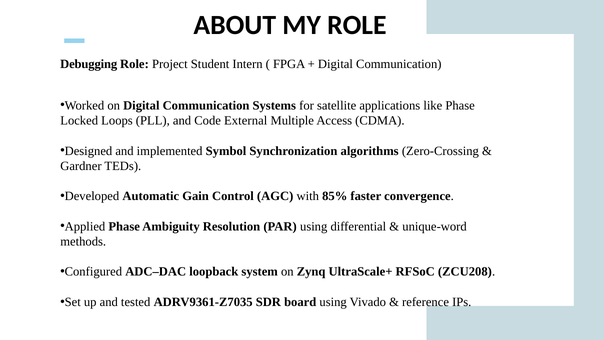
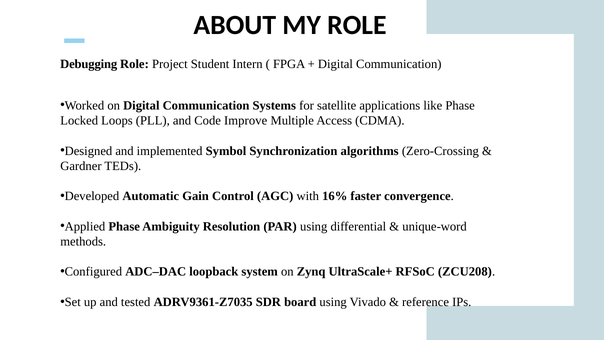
External: External -> Improve
85%: 85% -> 16%
